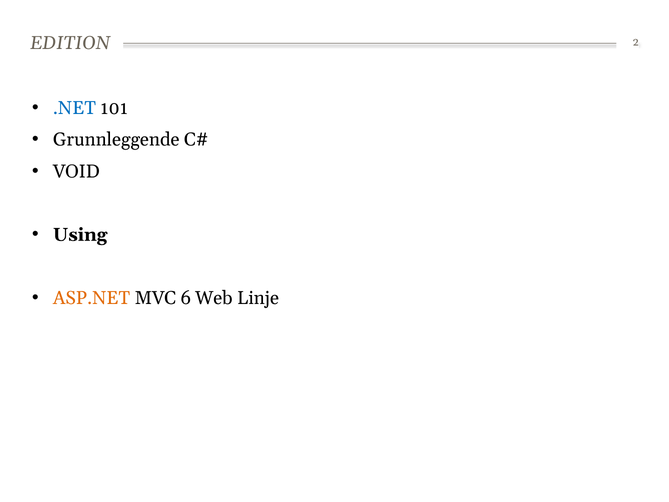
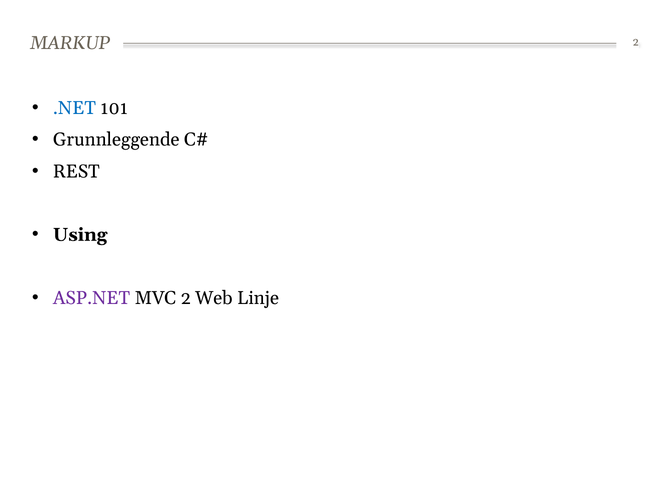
EDITION: EDITION -> MARKUP
VOID: VOID -> REST
ASP.NET colour: orange -> purple
MVC 6: 6 -> 2
